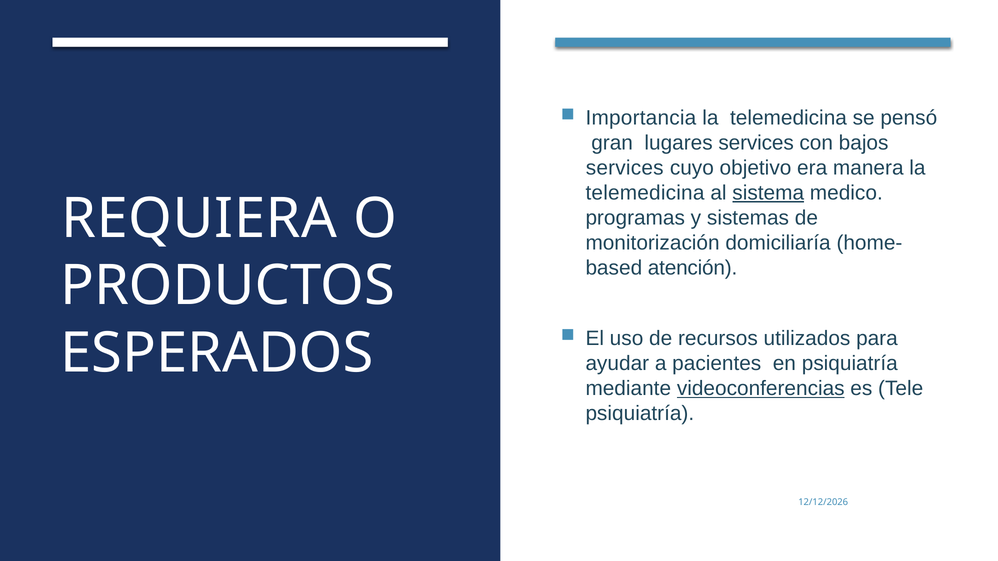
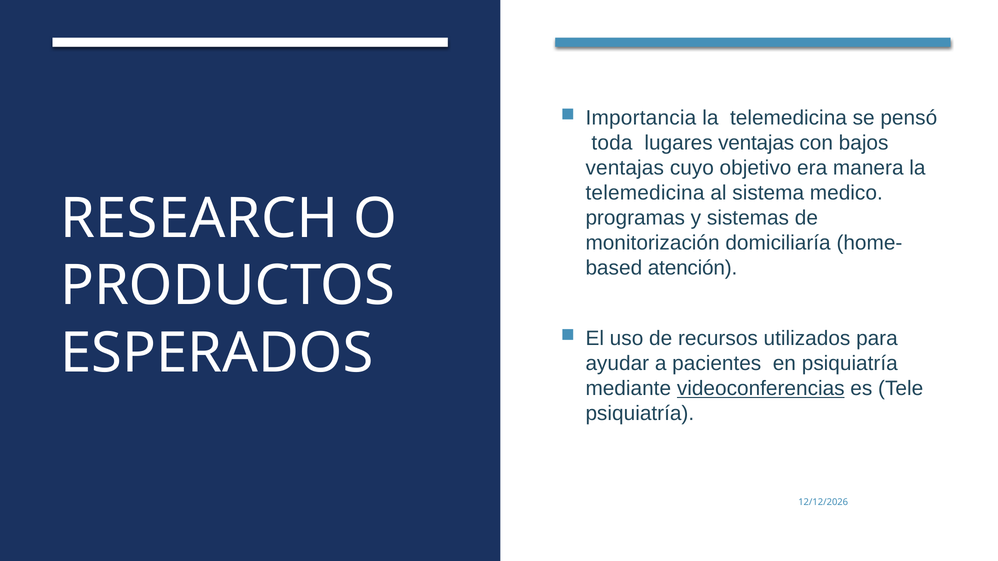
gran: gran -> toda
lugares services: services -> ventajas
services at (625, 168): services -> ventajas
sistema underline: present -> none
REQUIERA: REQUIERA -> RESEARCH
